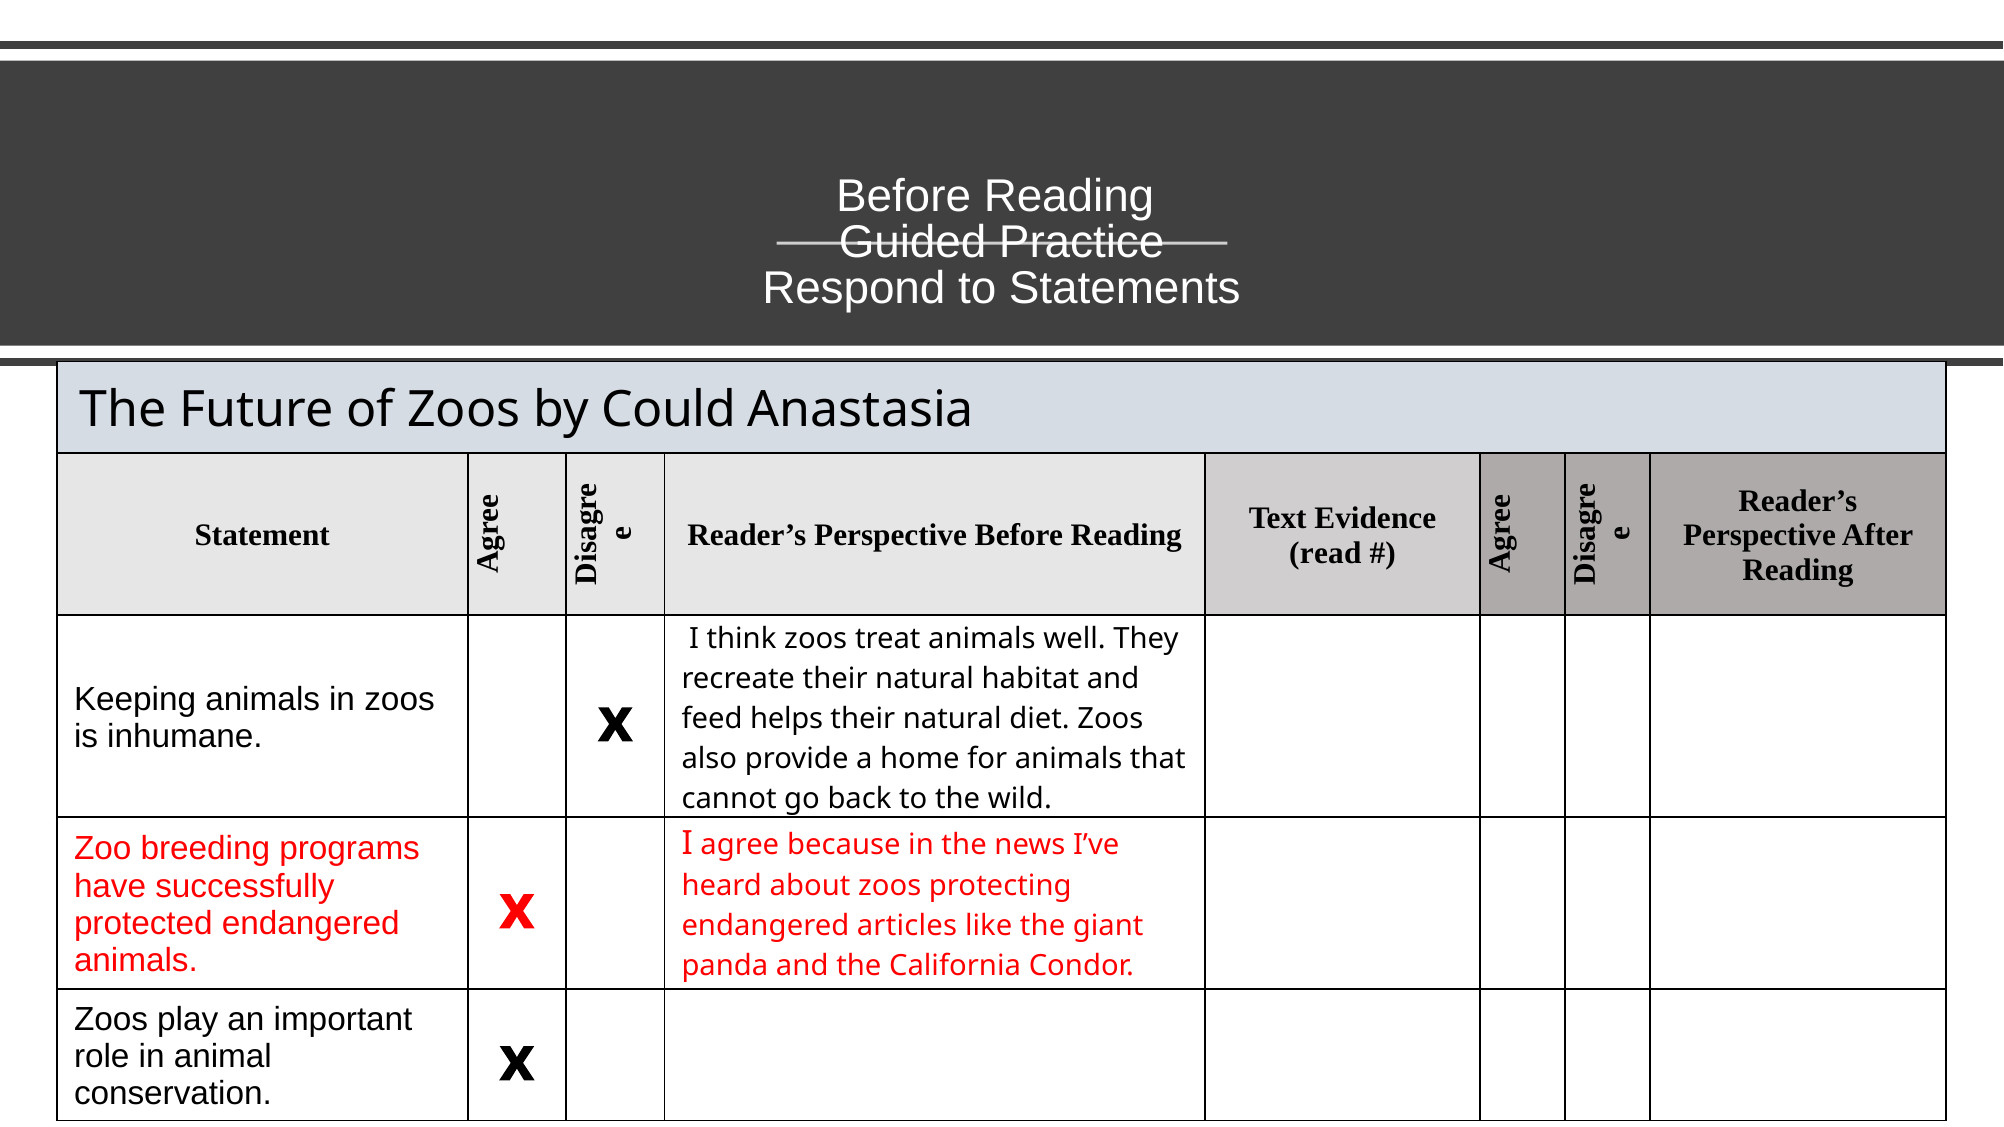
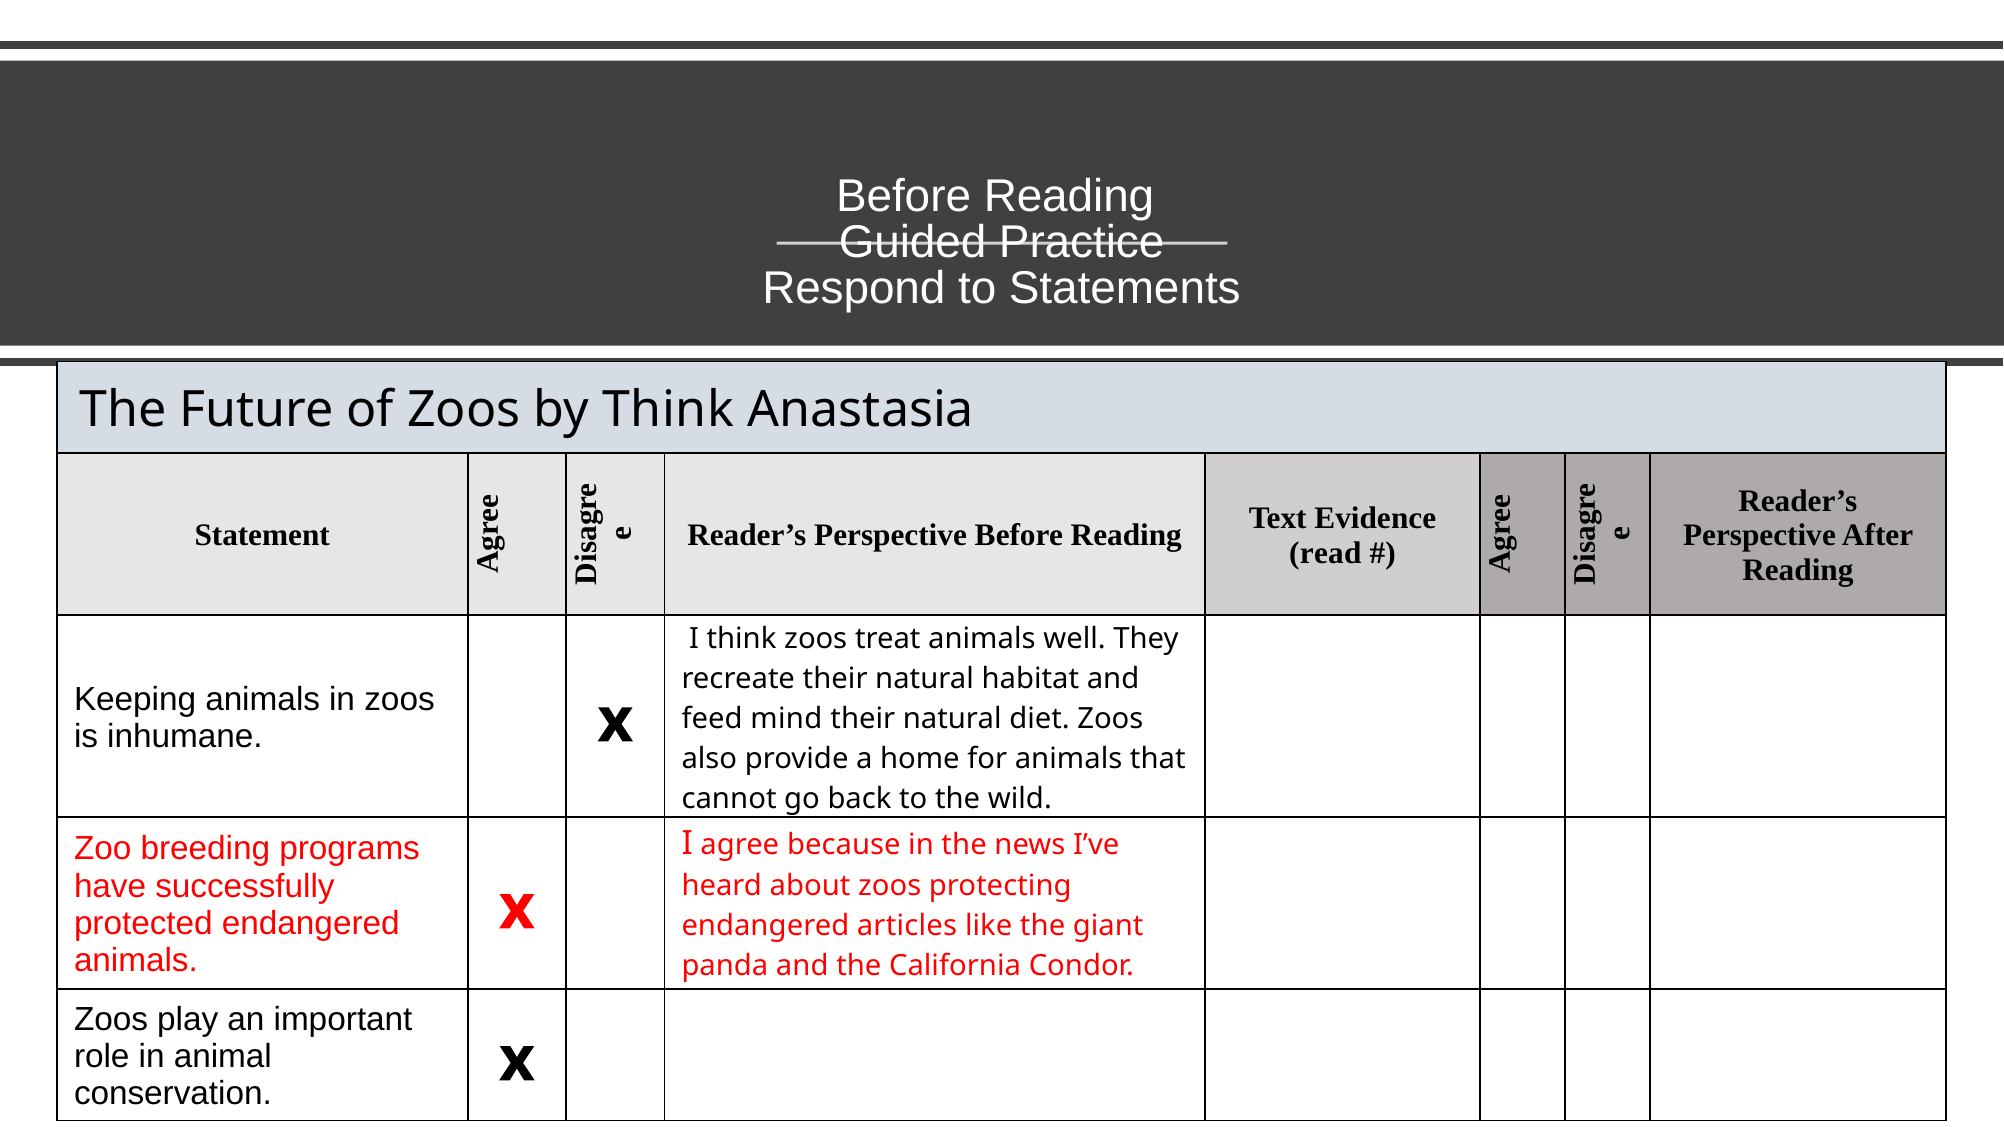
by Could: Could -> Think
helps: helps -> mind
